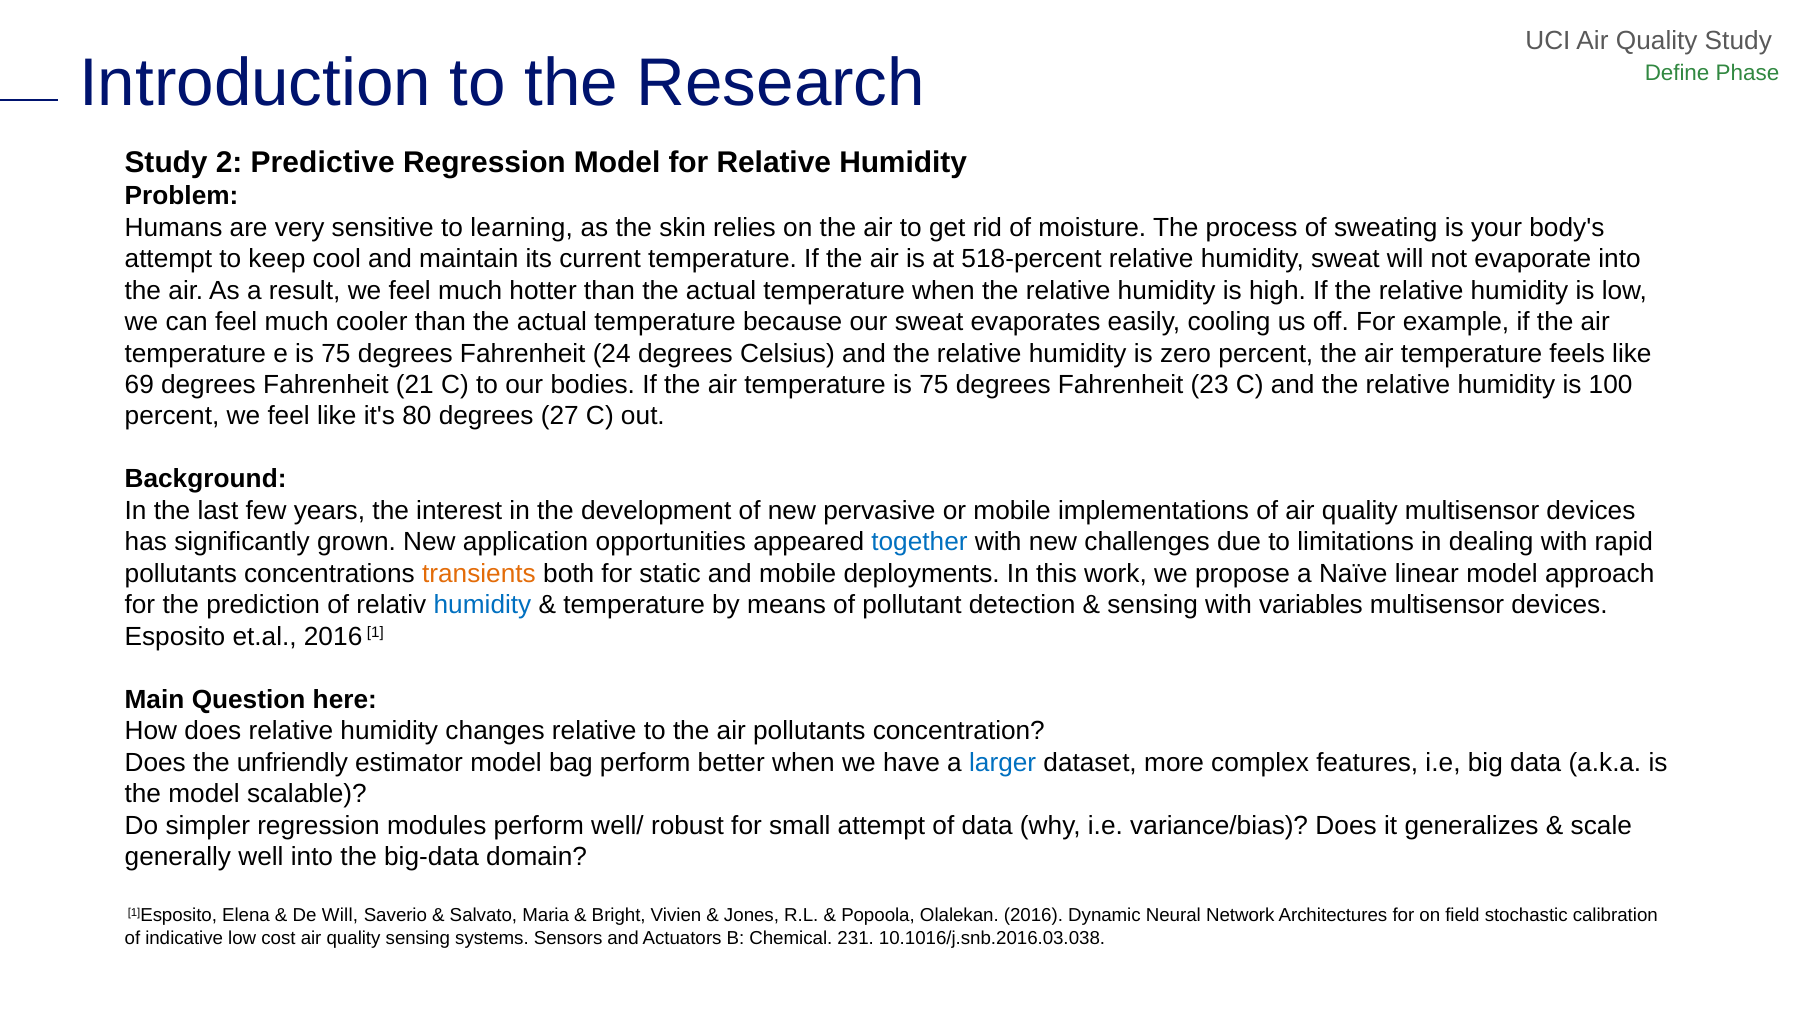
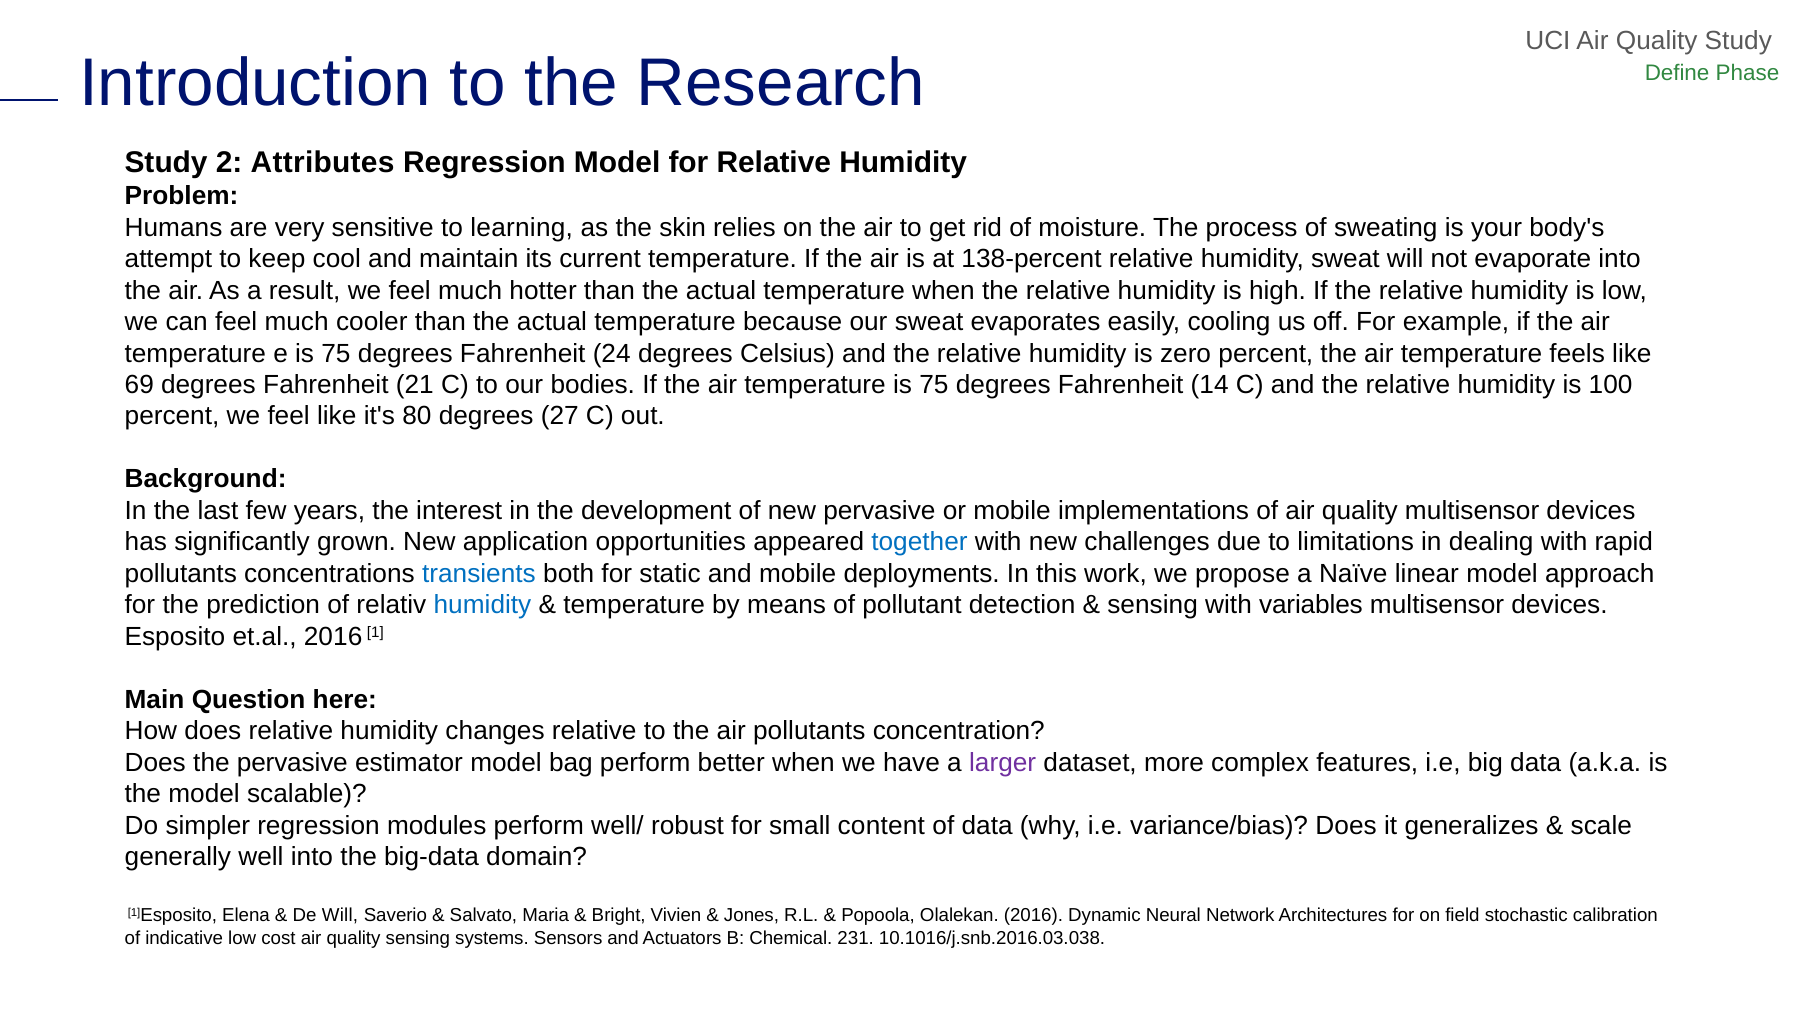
Predictive: Predictive -> Attributes
518-percent: 518-percent -> 138-percent
23: 23 -> 14
transients colour: orange -> blue
the unfriendly: unfriendly -> pervasive
larger colour: blue -> purple
small attempt: attempt -> content
